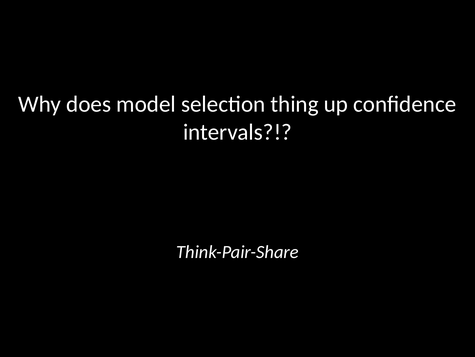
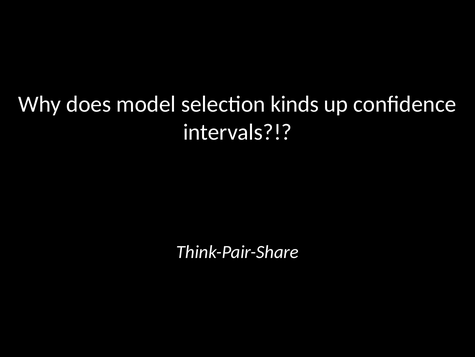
thing: thing -> kinds
